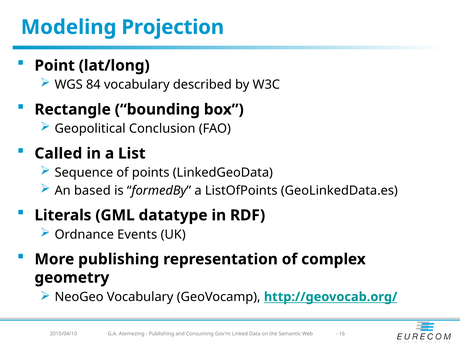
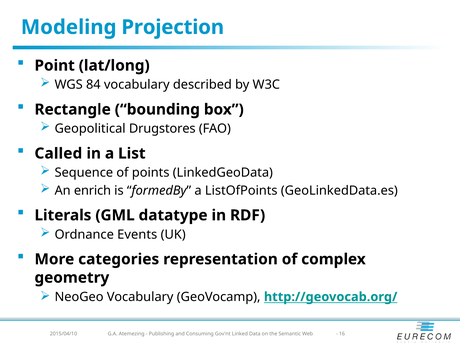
Conclusion: Conclusion -> Drugstores
based: based -> enrich
More publishing: publishing -> categories
